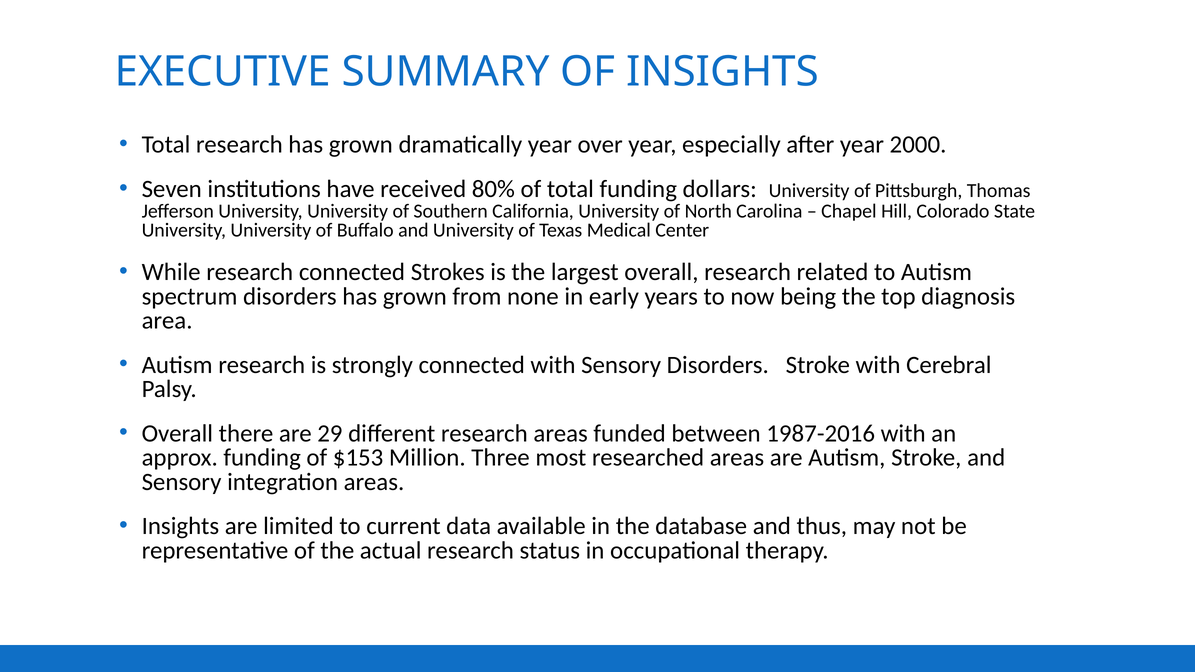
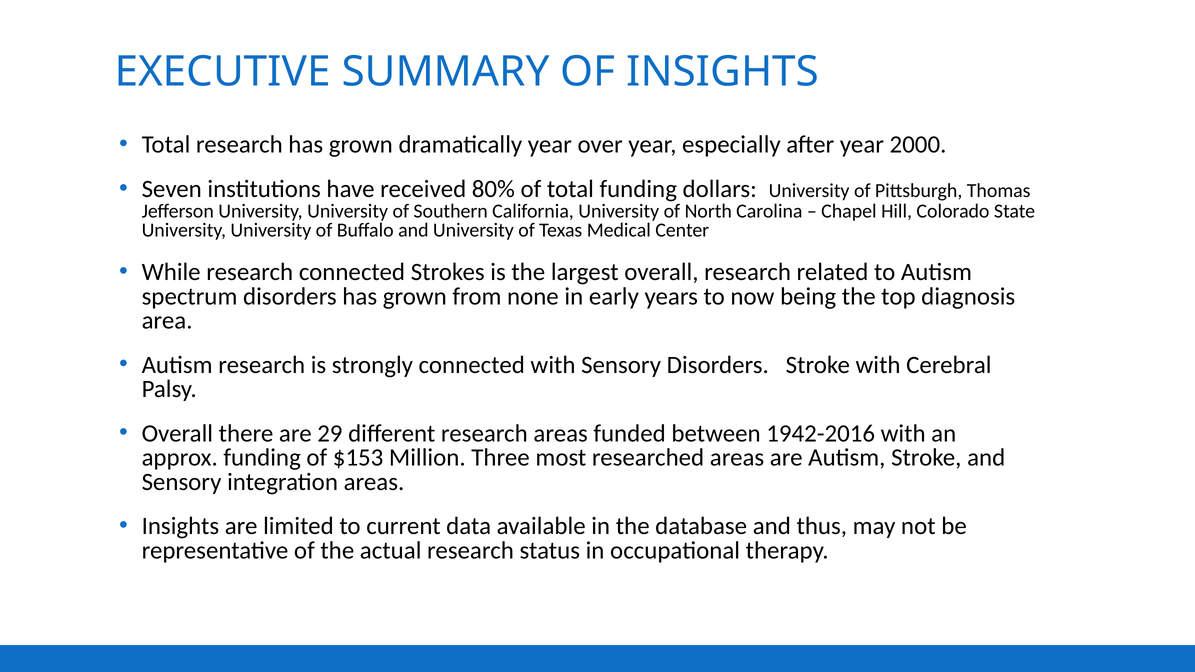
1987-2016: 1987-2016 -> 1942-2016
